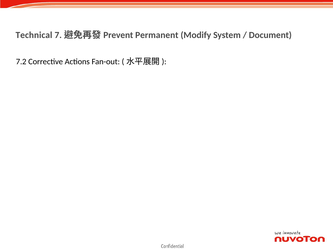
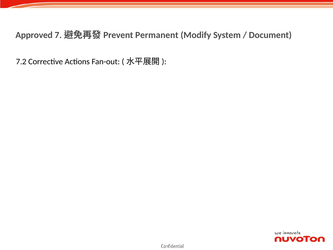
Technical: Technical -> Approved
